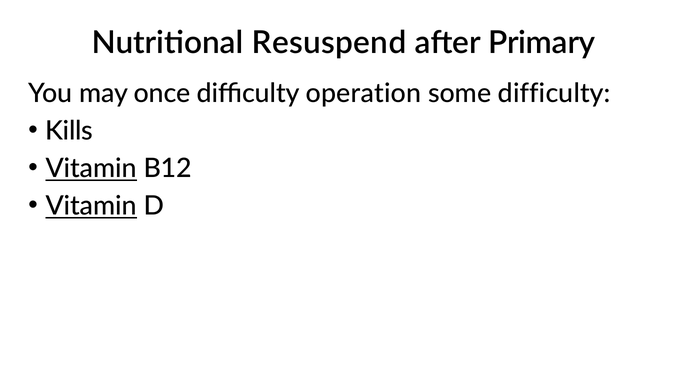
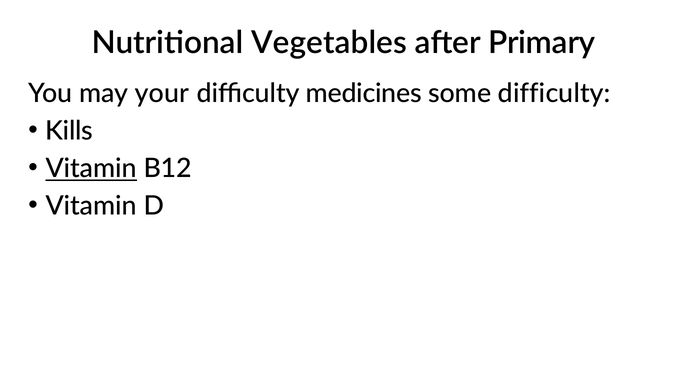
Resuspend: Resuspend -> Vegetables
once: once -> your
operation: operation -> medicines
Vitamin at (91, 206) underline: present -> none
